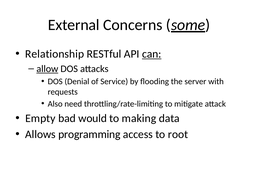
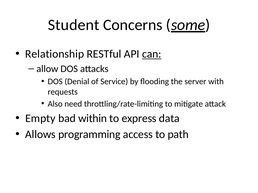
External: External -> Student
allow underline: present -> none
would: would -> within
making: making -> express
root: root -> path
